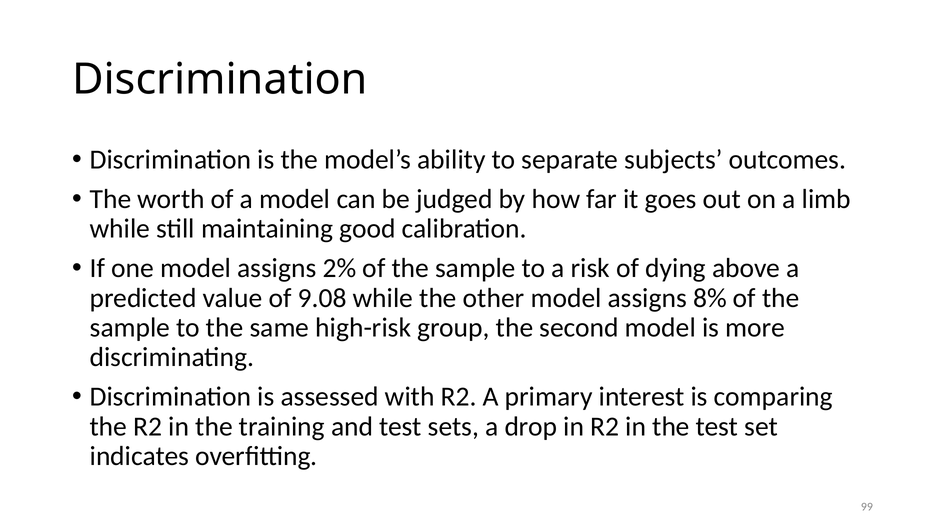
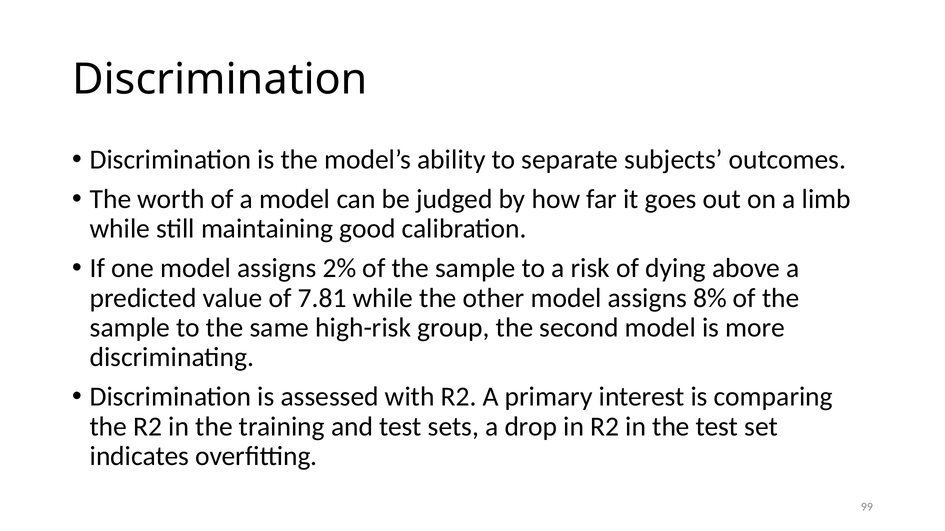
9.08: 9.08 -> 7.81
